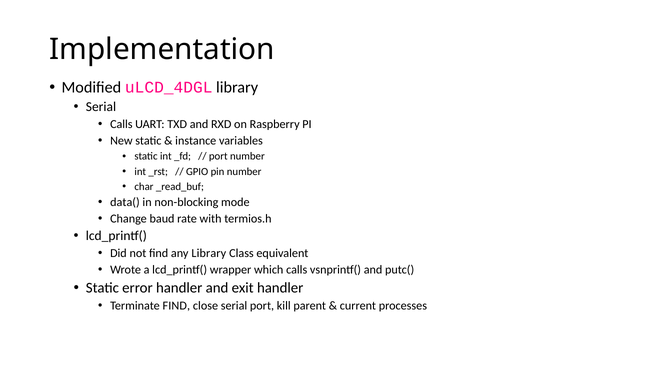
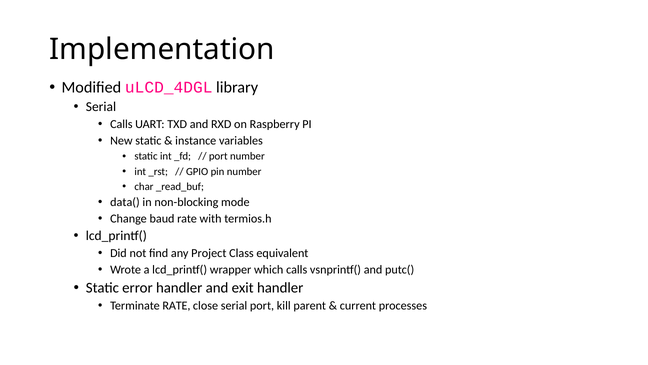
any Library: Library -> Project
Terminate FIND: FIND -> RATE
